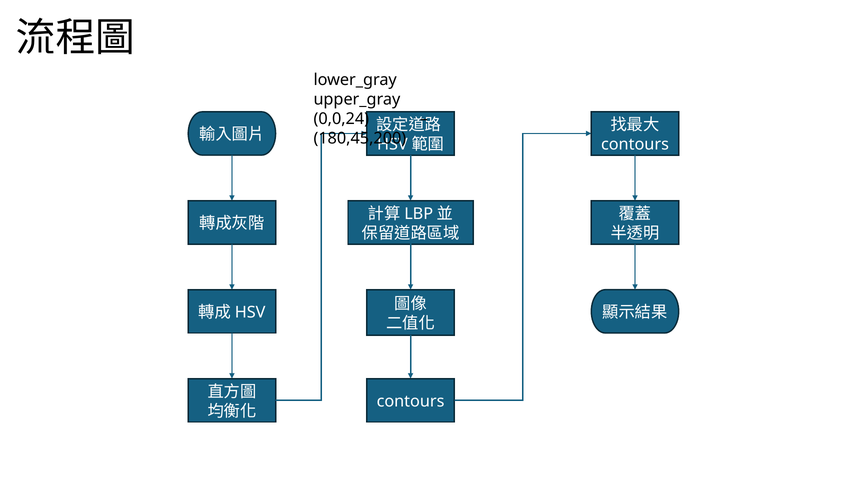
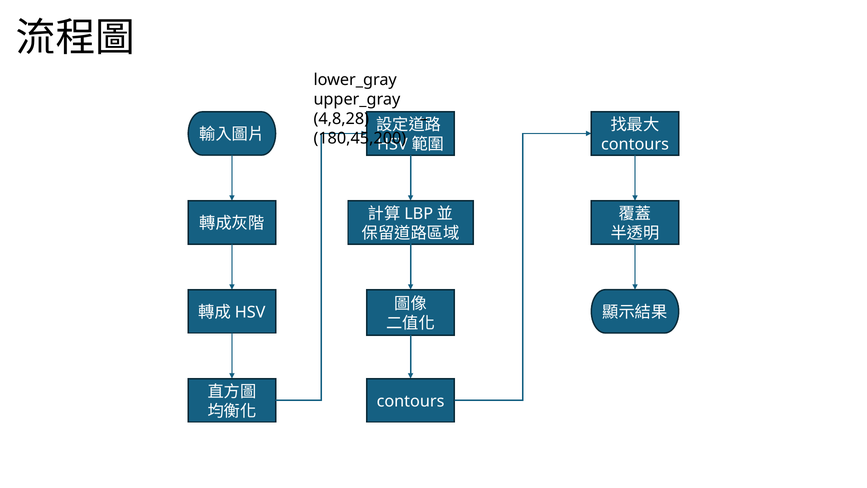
0,0,24: 0,0,24 -> 4,8,28
